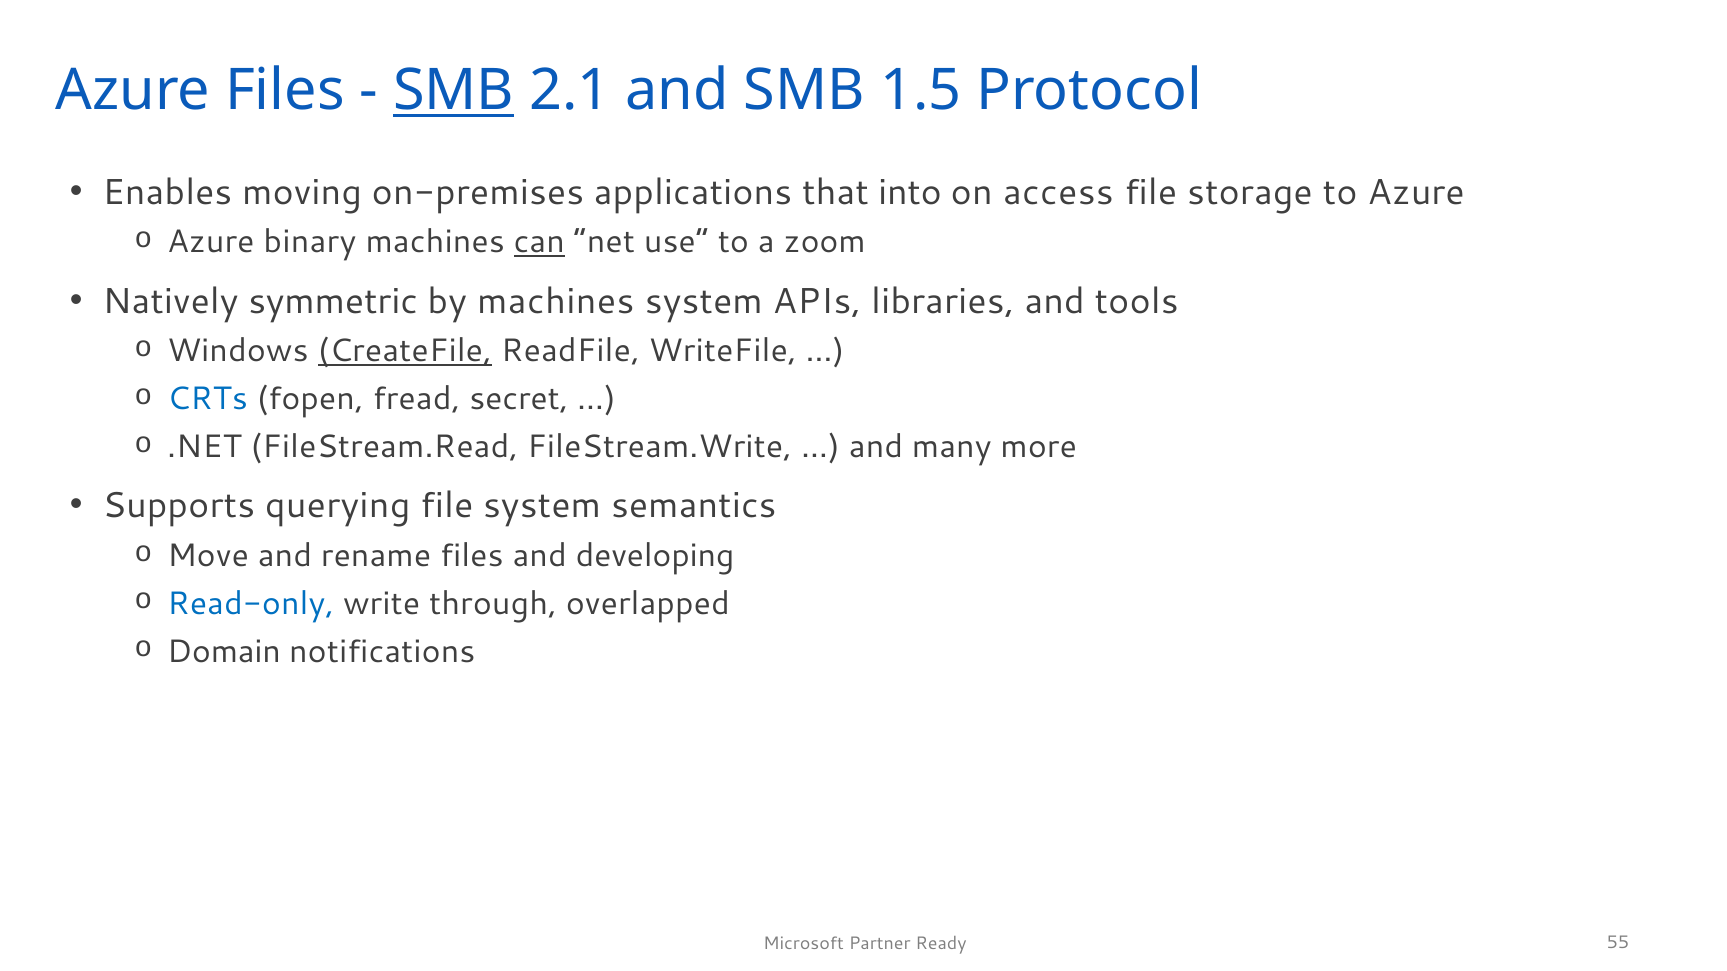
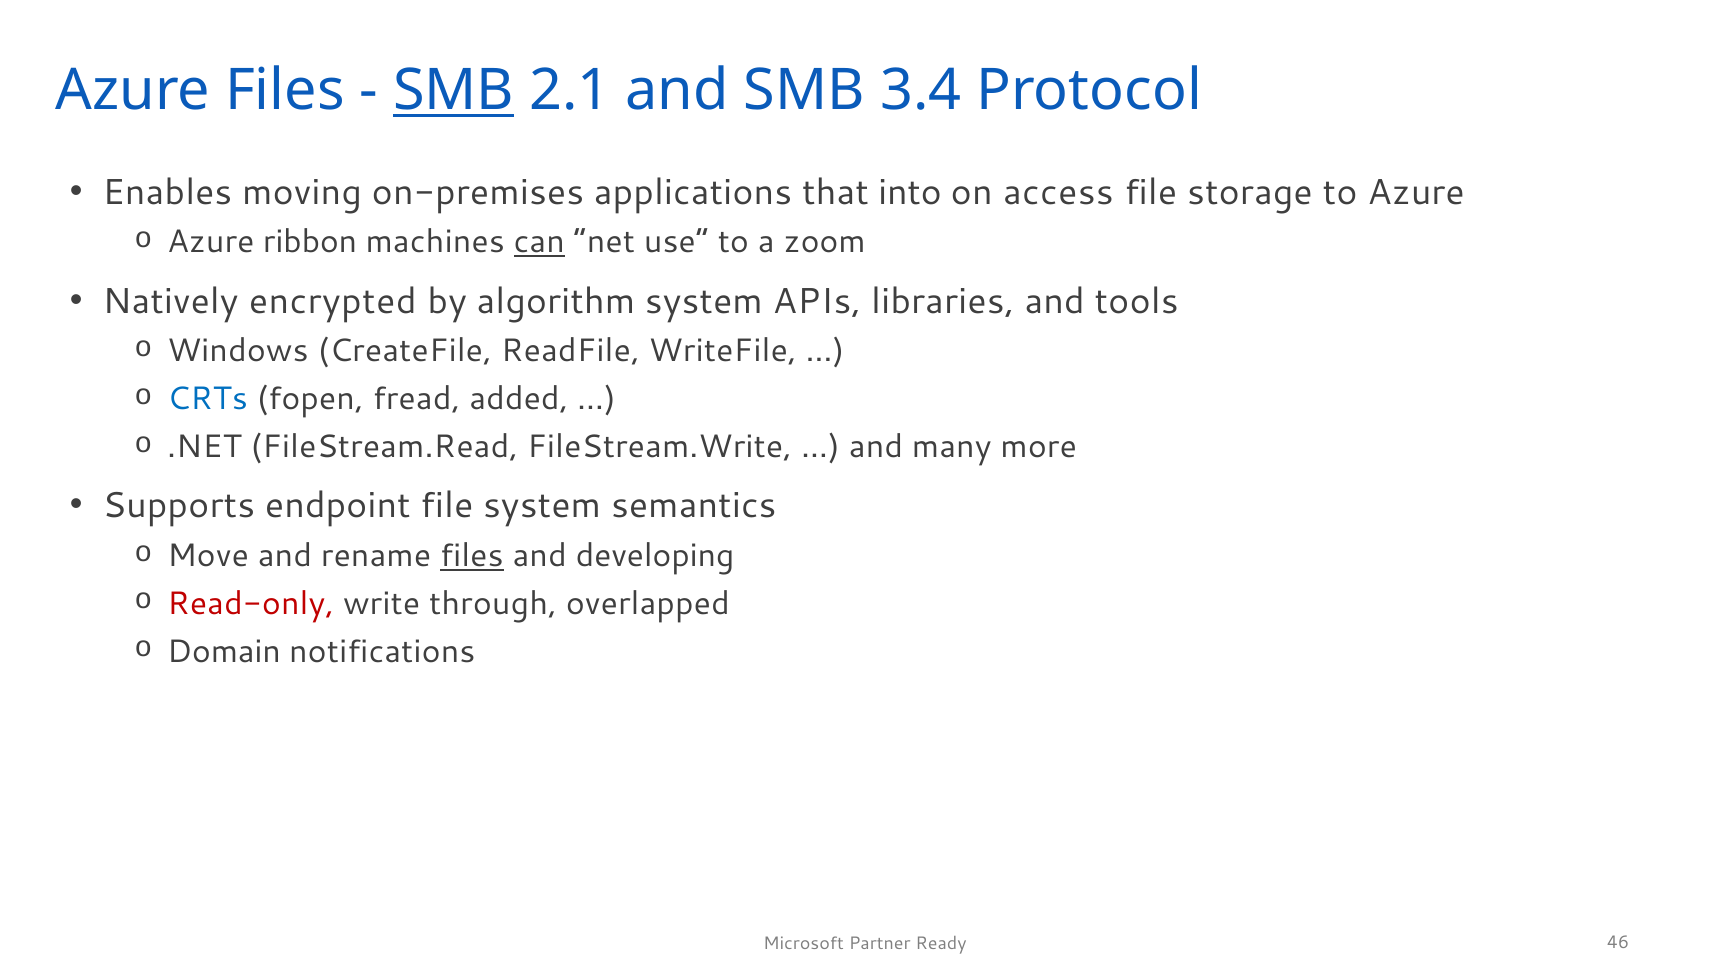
1.5: 1.5 -> 3.4
binary: binary -> ribbon
symmetric: symmetric -> encrypted
by machines: machines -> algorithm
CreateFile underline: present -> none
secret: secret -> added
querying: querying -> endpoint
files at (472, 556) underline: none -> present
Read-only colour: blue -> red
55: 55 -> 46
